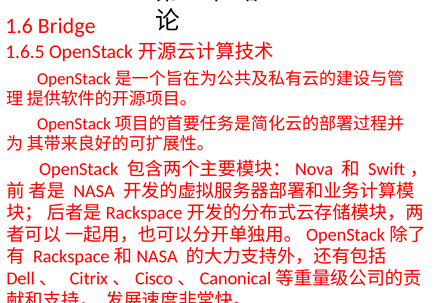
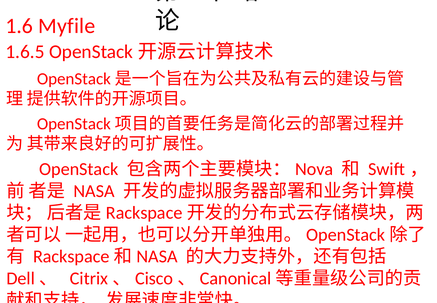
Bridge: Bridge -> Myfile
